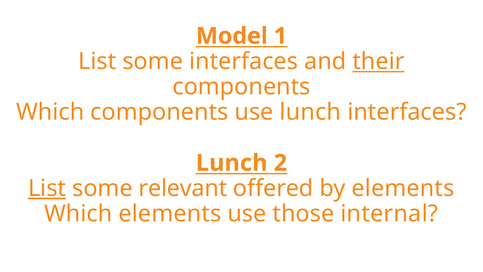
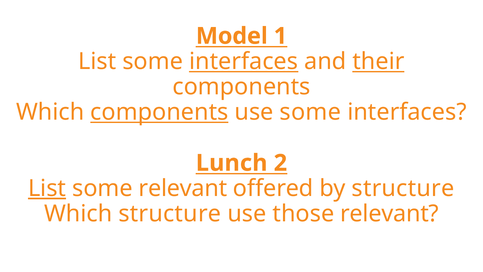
interfaces at (244, 61) underline: none -> present
components at (159, 112) underline: none -> present
use lunch: lunch -> some
by elements: elements -> structure
Which elements: elements -> structure
those internal: internal -> relevant
